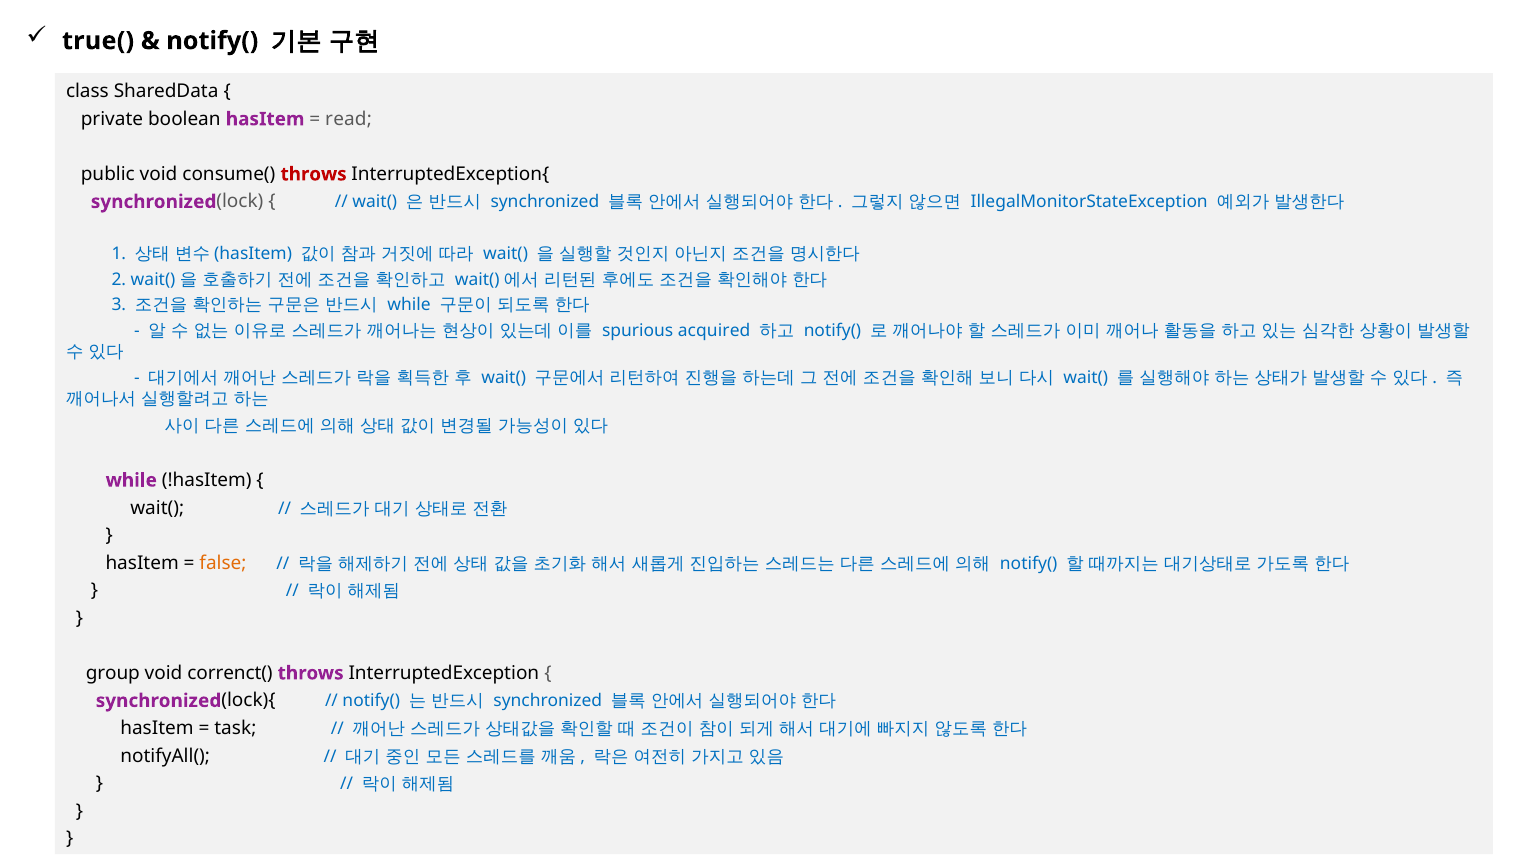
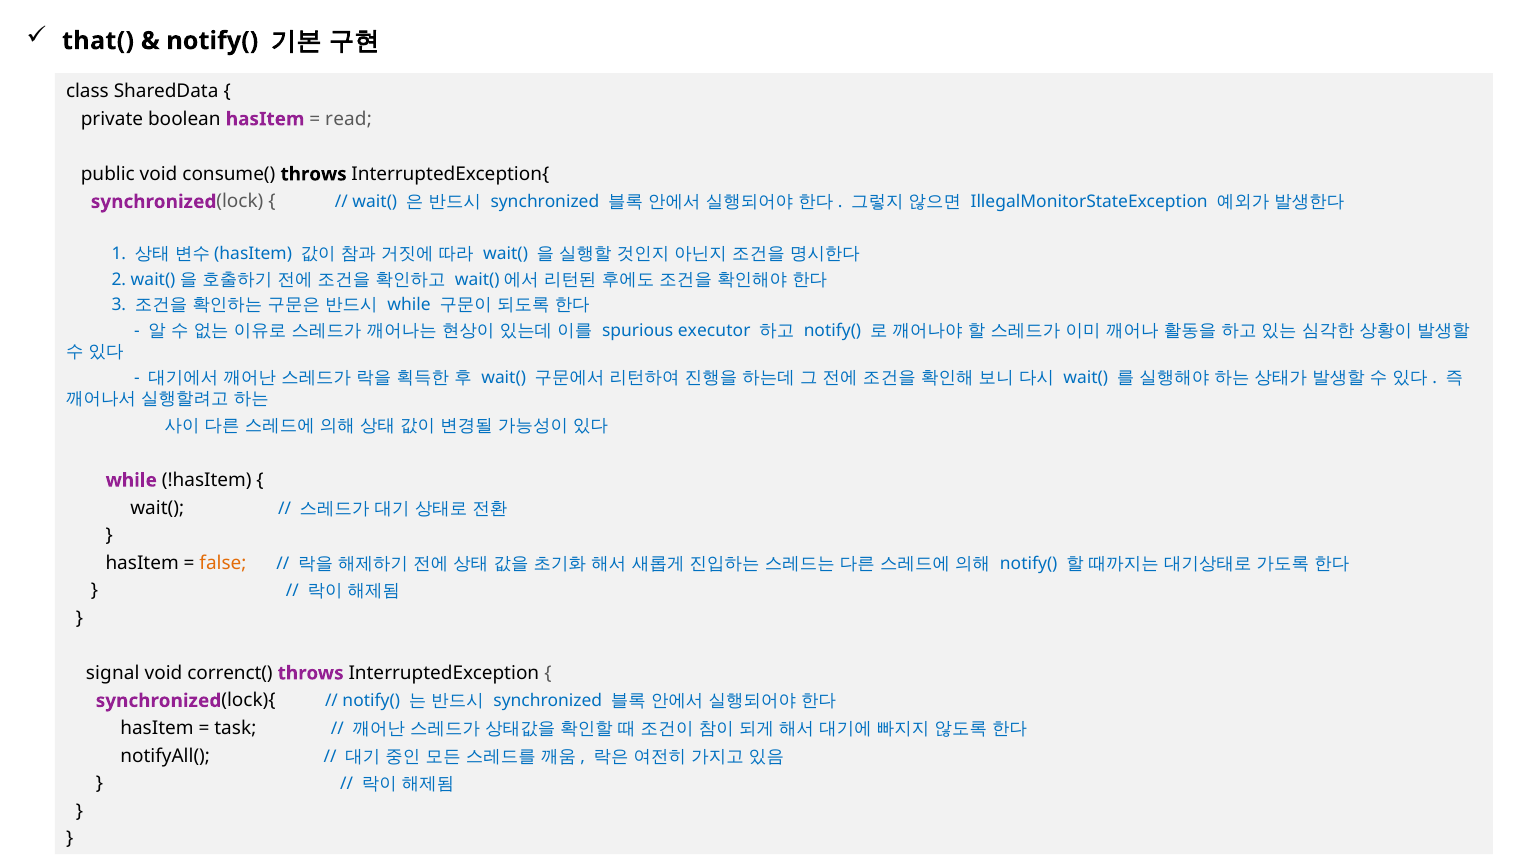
true(: true( -> that(
throws at (314, 174) colour: red -> black
acquired: acquired -> executor
group: group -> signal
